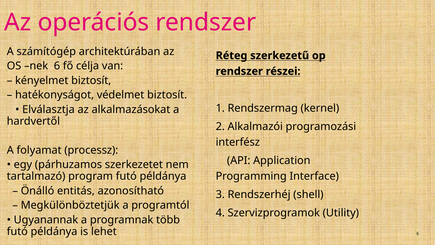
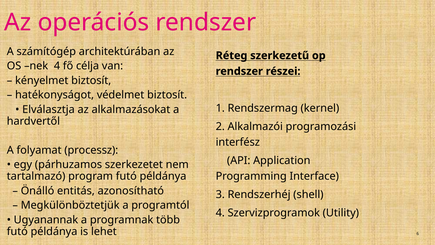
nek 6: 6 -> 4
